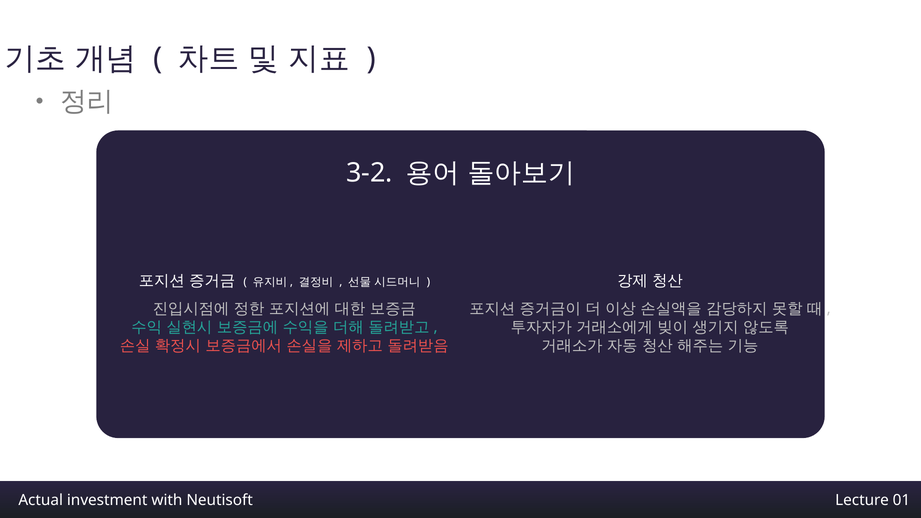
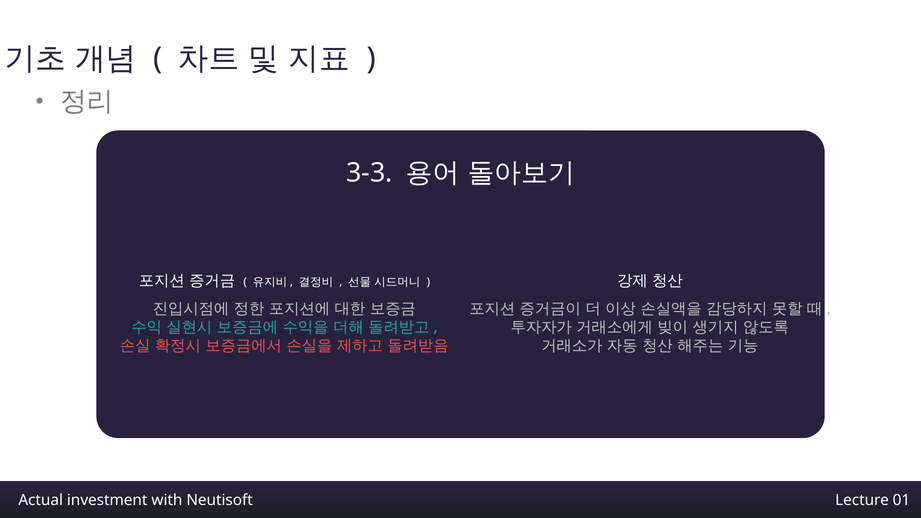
3-2: 3-2 -> 3-3
